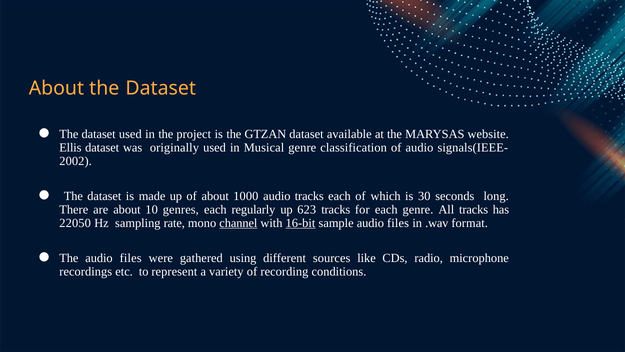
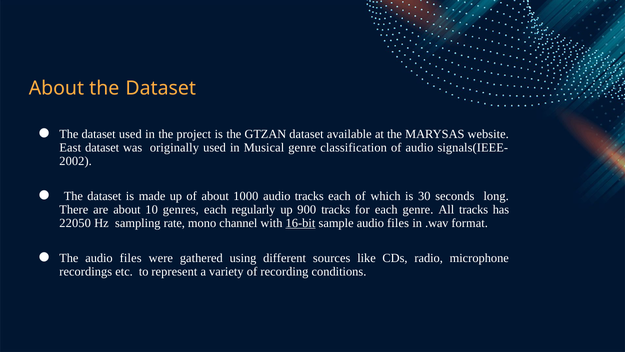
Ellis: Ellis -> East
623: 623 -> 900
channel underline: present -> none
